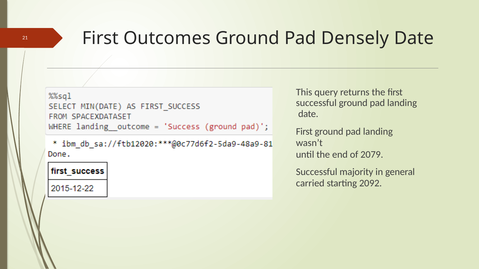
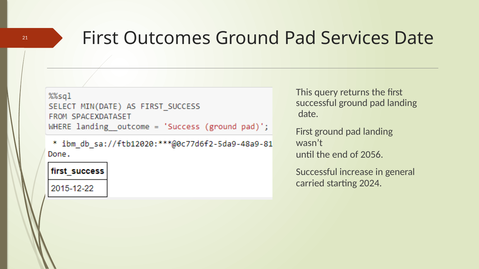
Densely: Densely -> Services
2079: 2079 -> 2056
majority: majority -> increase
2092: 2092 -> 2024
